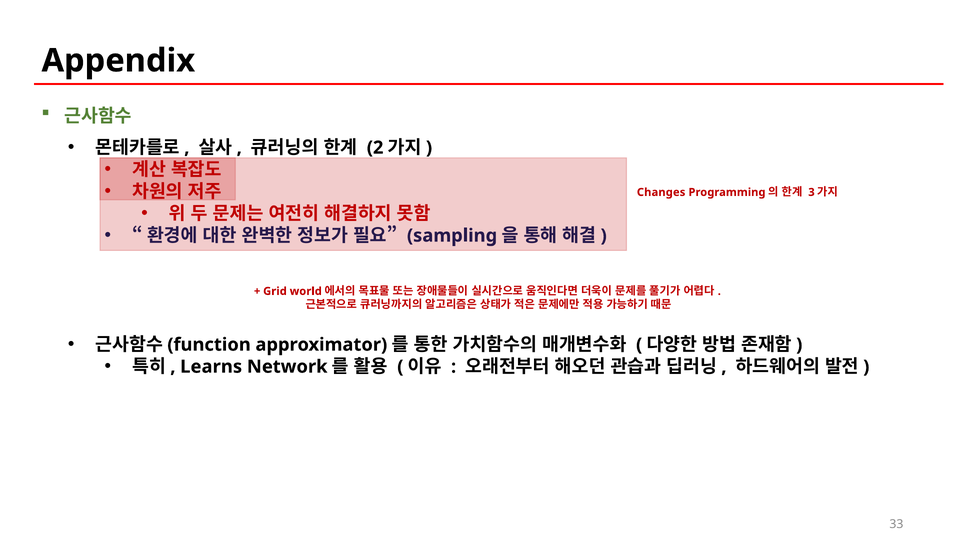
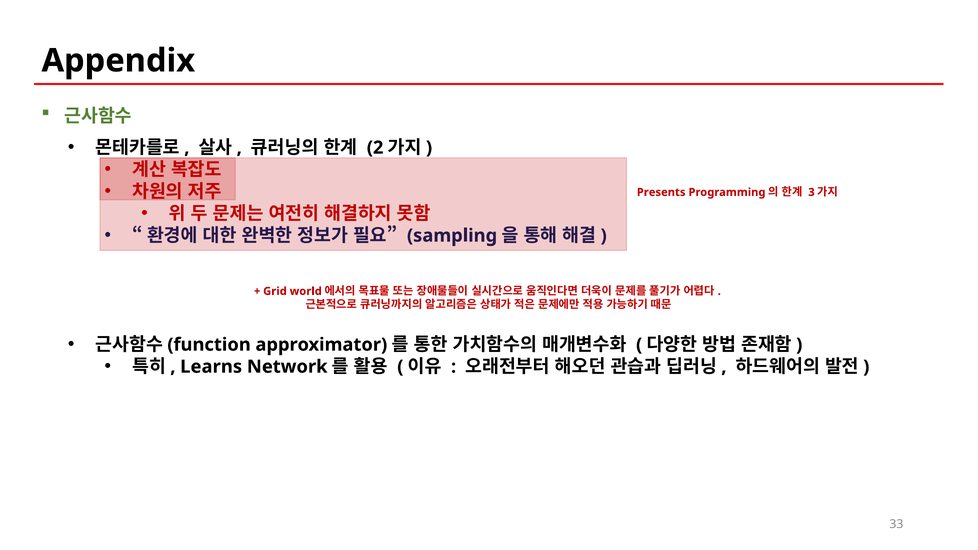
Changes: Changes -> Presents
